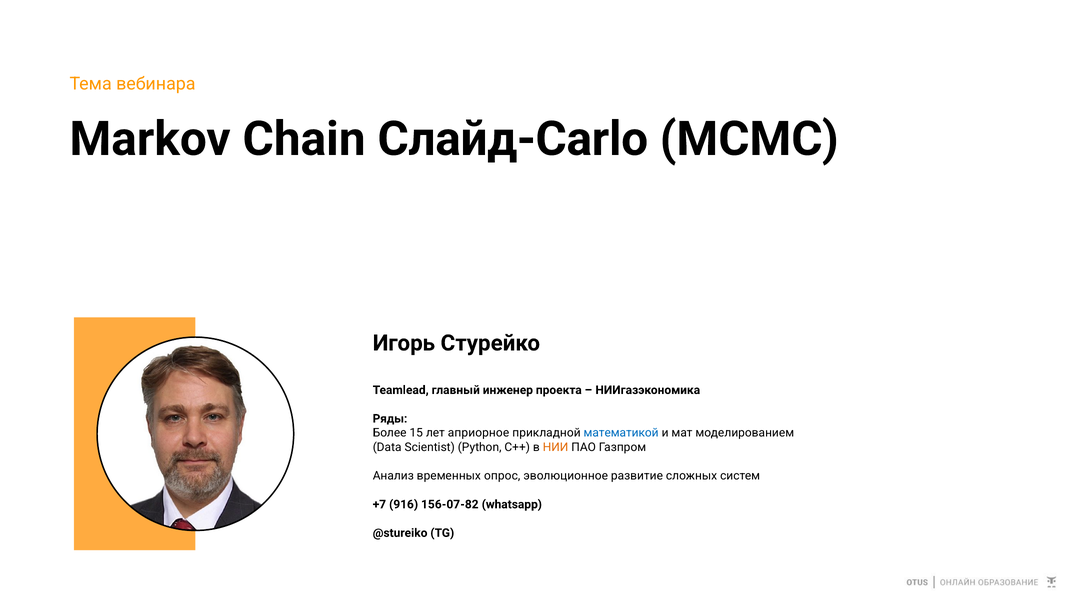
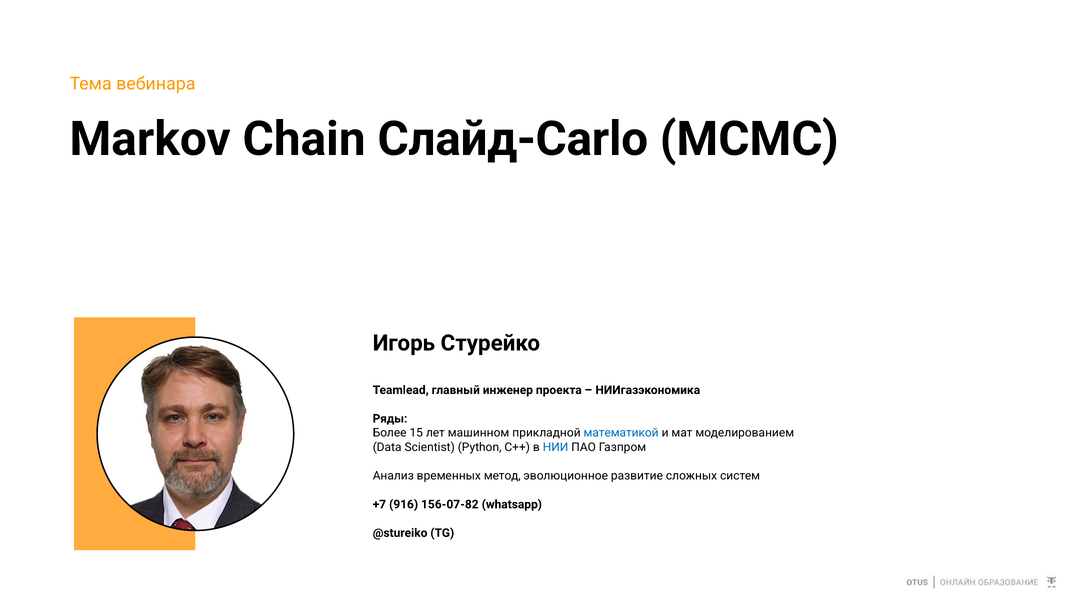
априорное: априорное -> машинном
НИИ colour: orange -> blue
опрос: опрос -> метод
